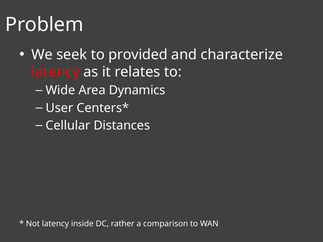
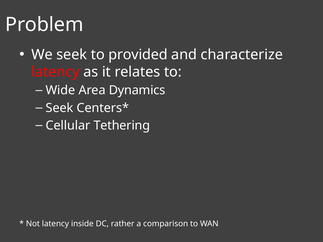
User at (59, 108): User -> Seek
Distances: Distances -> Tethering
